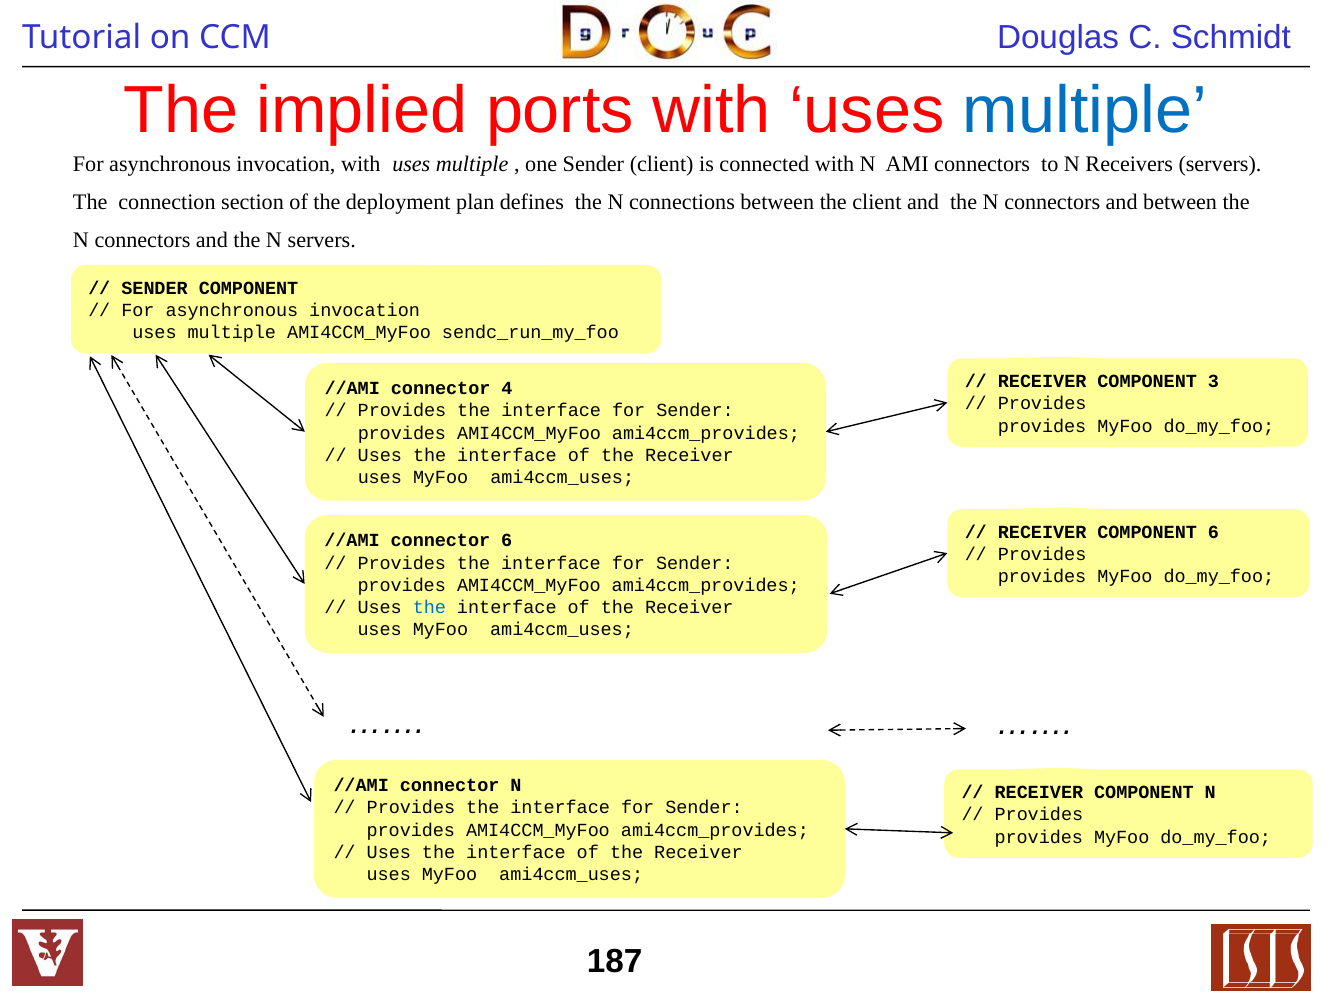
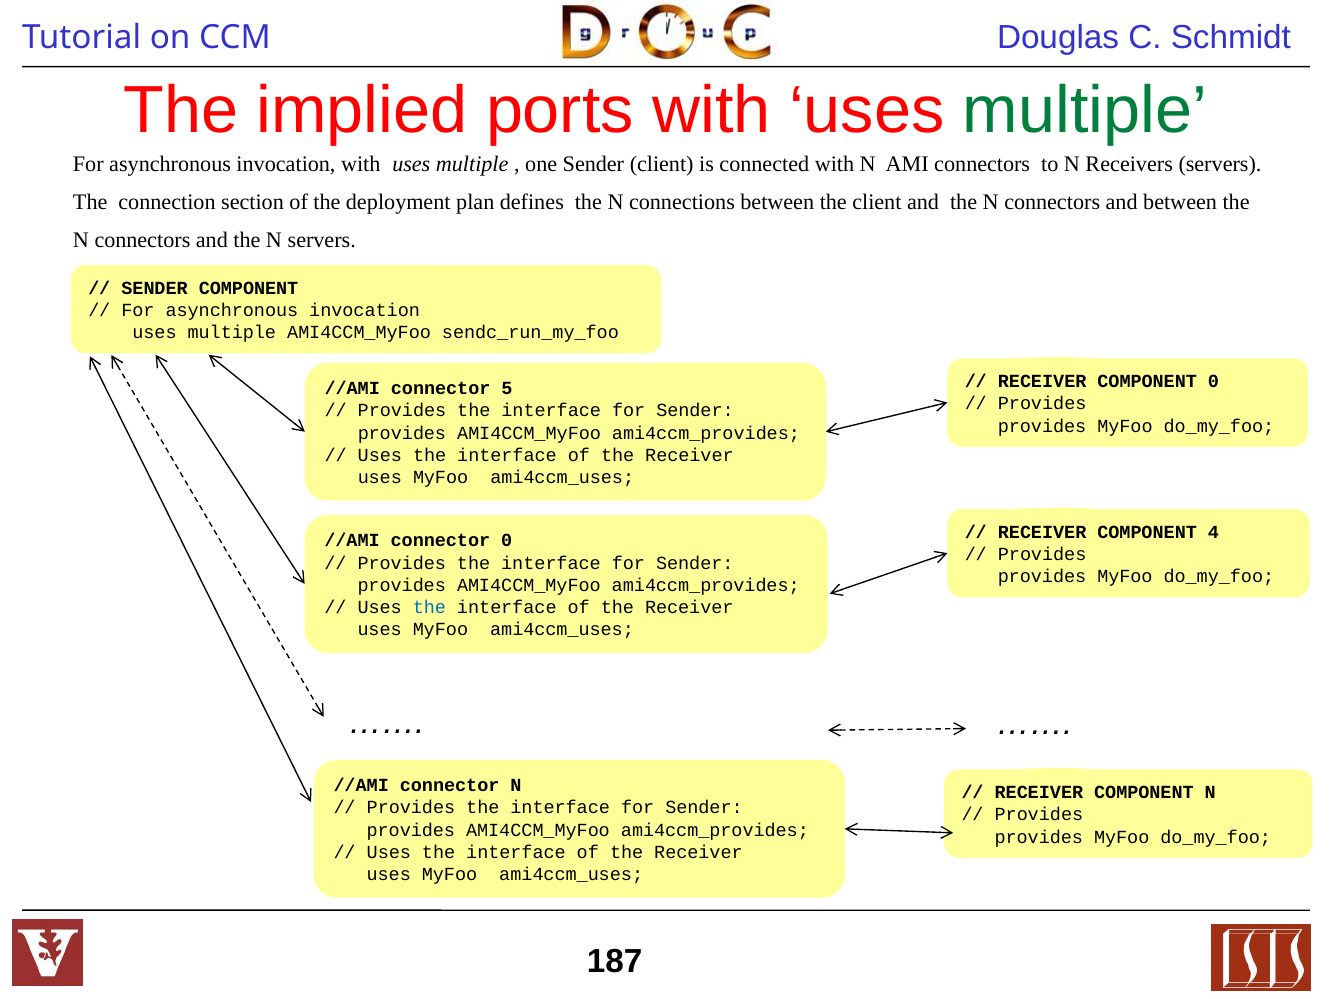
multiple at (1085, 110) colour: blue -> green
COMPONENT 3: 3 -> 0
4: 4 -> 5
COMPONENT 6: 6 -> 4
connector 6: 6 -> 0
